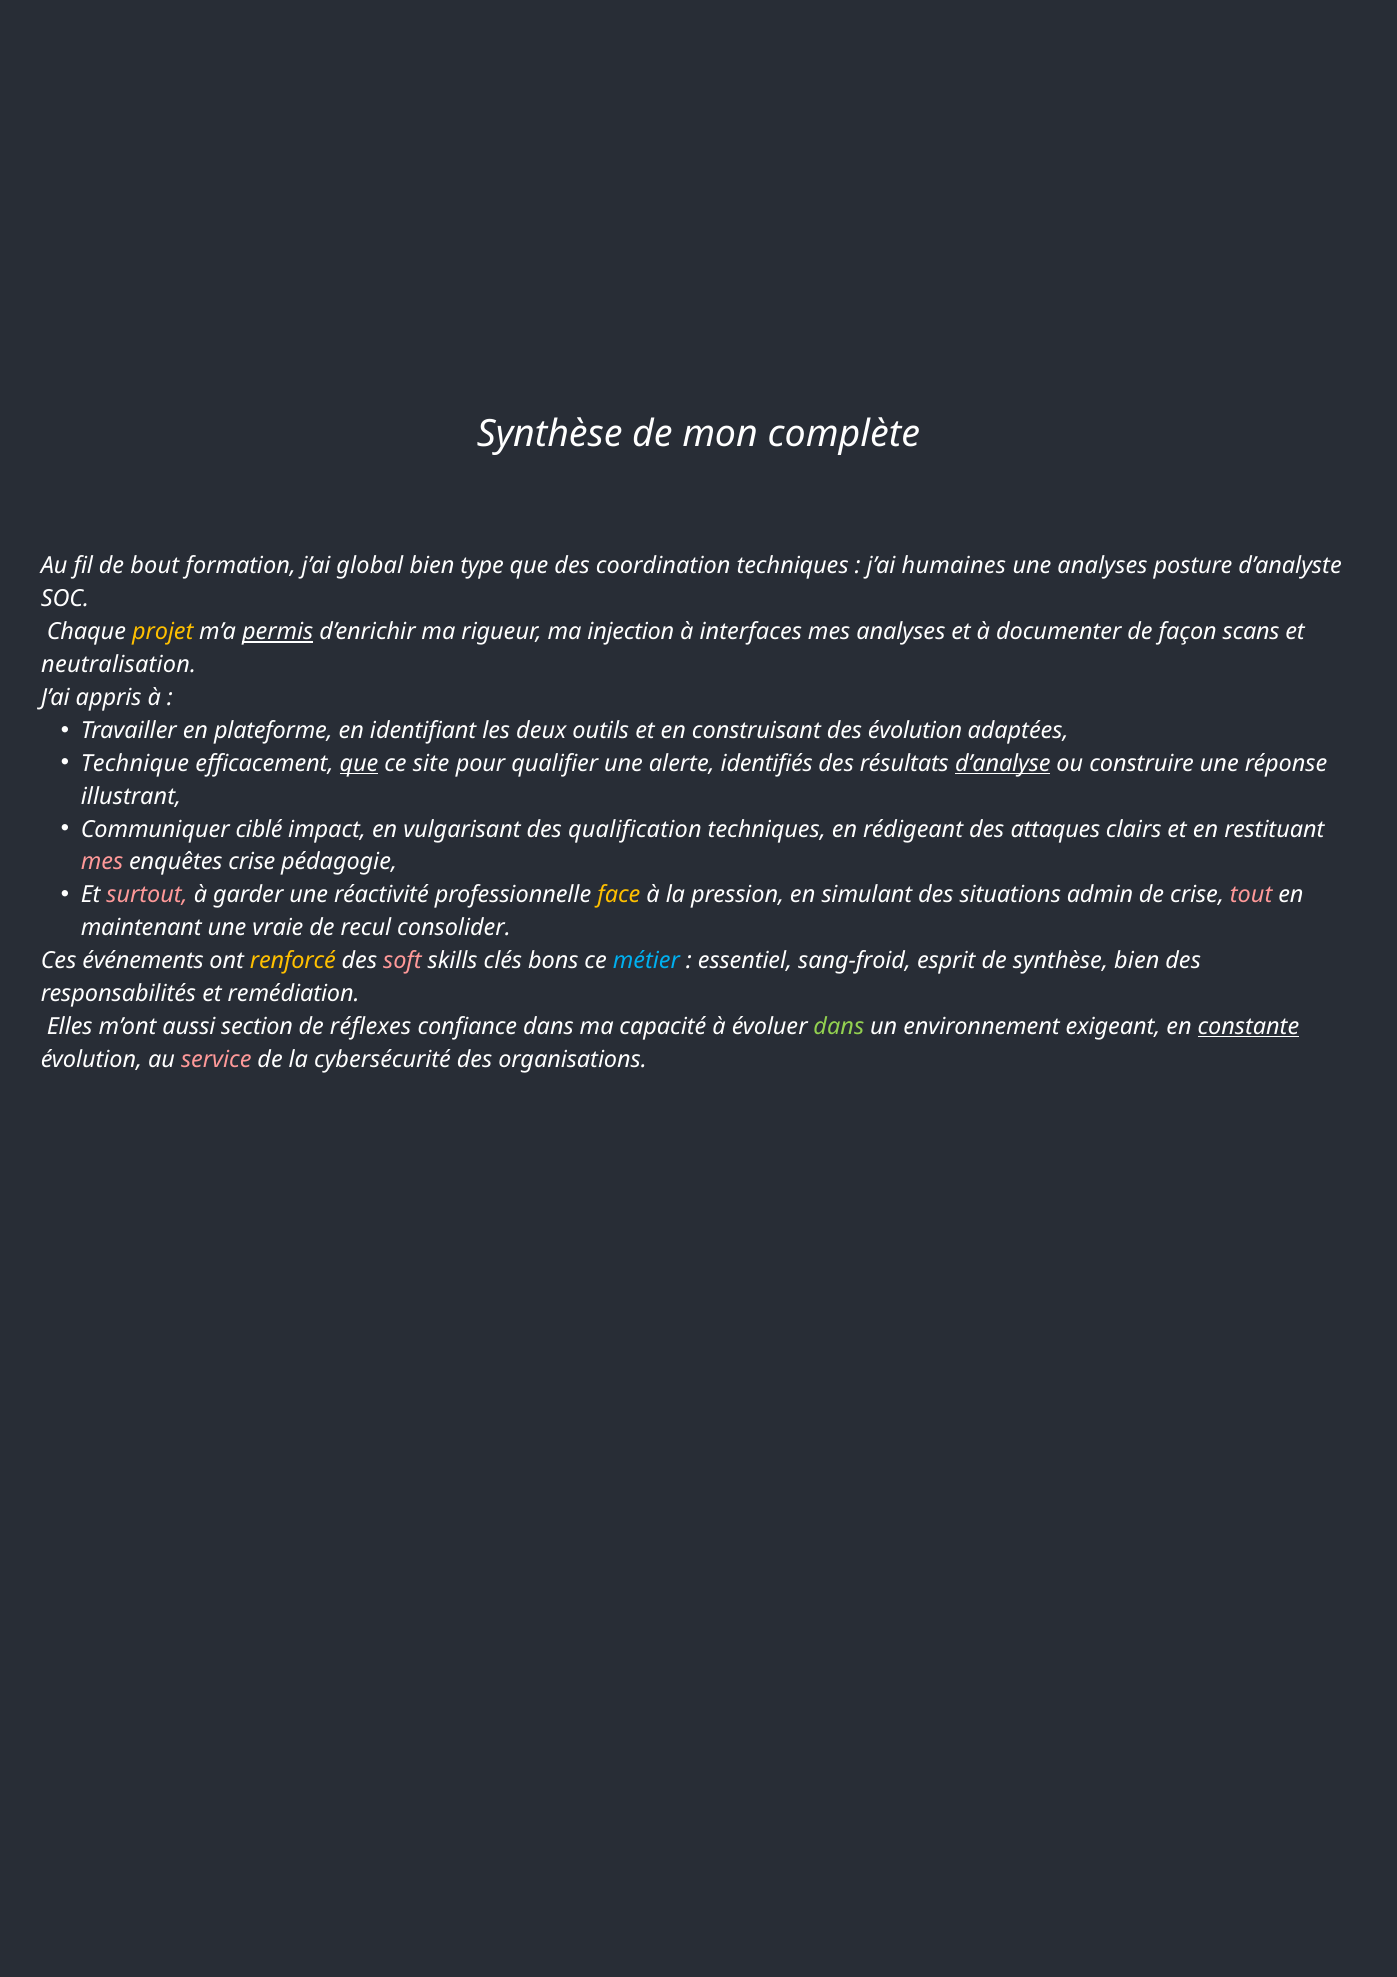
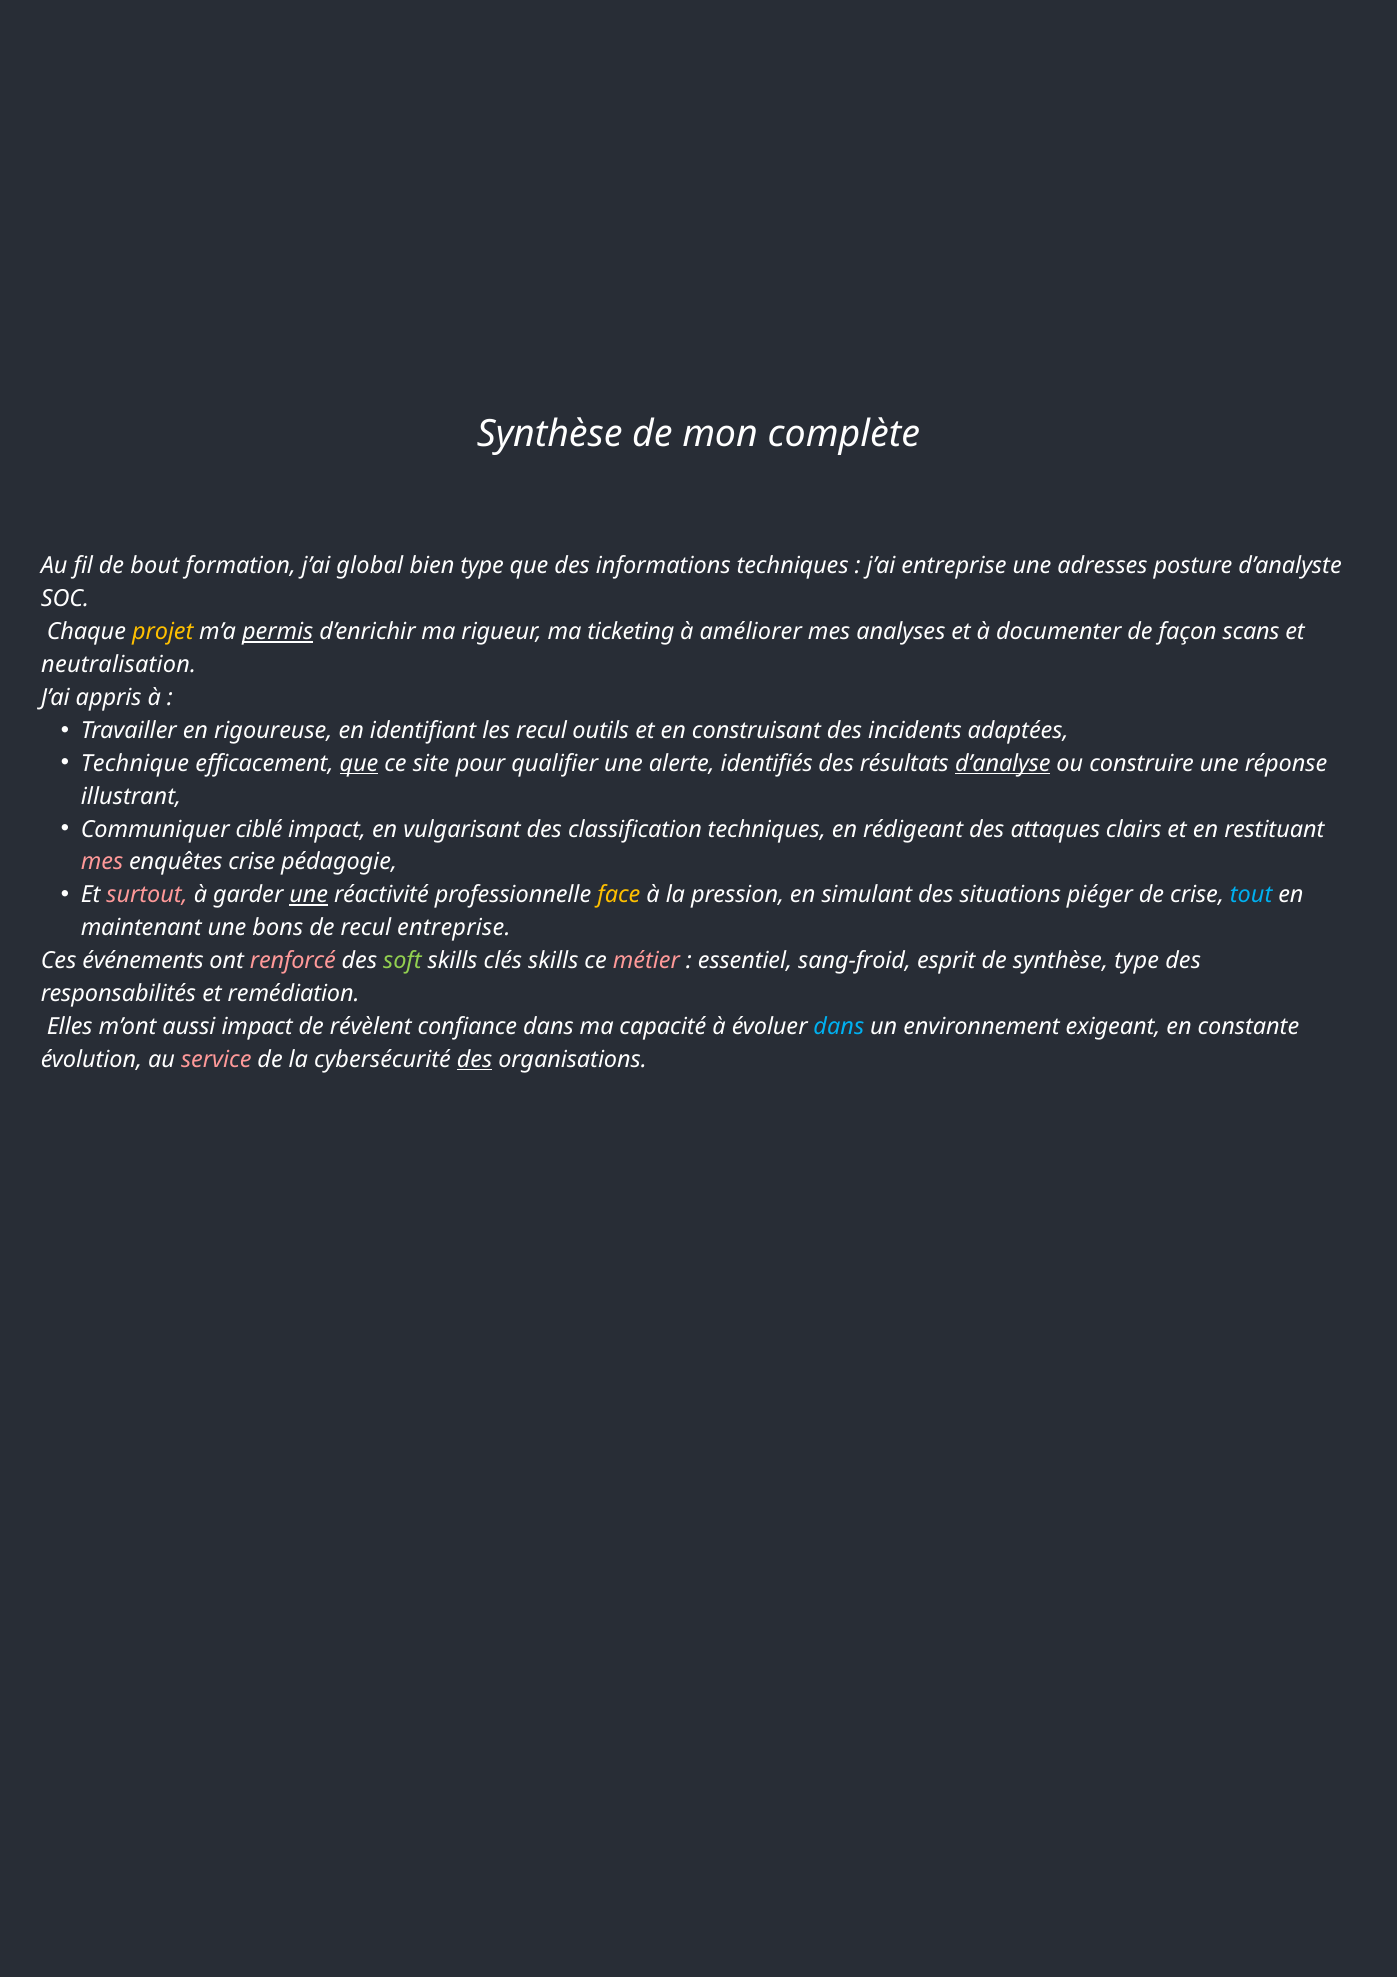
coordination: coordination -> informations
j’ai humaines: humaines -> entreprise
une analyses: analyses -> adresses
injection: injection -> ticketing
interfaces: interfaces -> améliorer
plateforme: plateforme -> rigoureuse
les deux: deux -> recul
des évolution: évolution -> incidents
qualification: qualification -> classification
une at (309, 895) underline: none -> present
admin: admin -> piéger
tout colour: pink -> light blue
vraie: vraie -> bons
recul consolider: consolider -> entreprise
renforcé colour: yellow -> pink
soft colour: pink -> light green
clés bons: bons -> skills
métier colour: light blue -> pink
synthèse bien: bien -> type
aussi section: section -> impact
réflexes: réflexes -> révèlent
dans at (839, 1027) colour: light green -> light blue
constante underline: present -> none
des at (475, 1059) underline: none -> present
